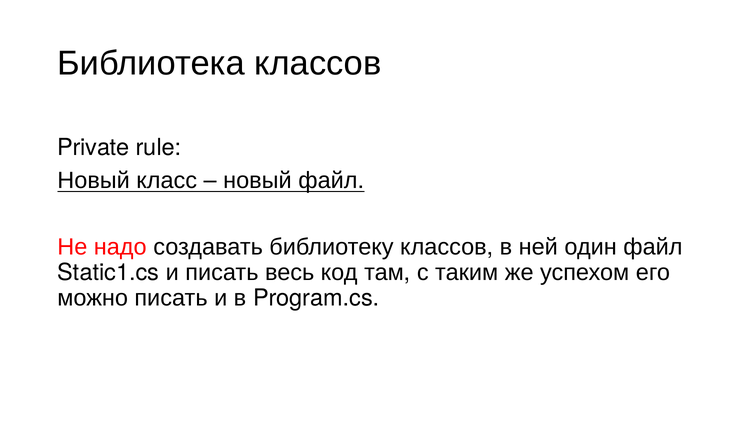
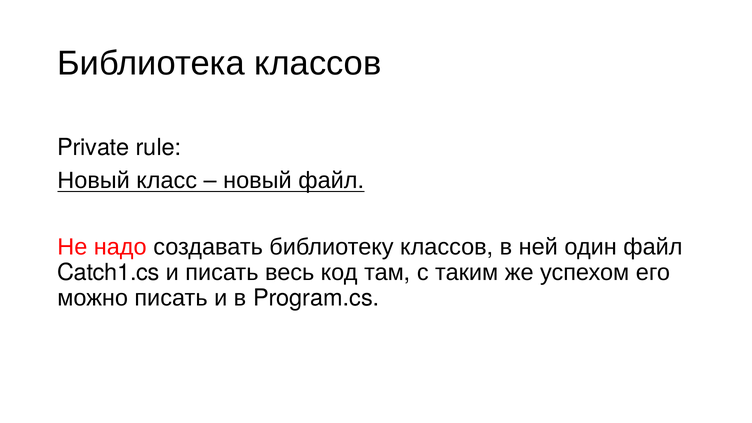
Static1.cs: Static1.cs -> Catch1.cs
